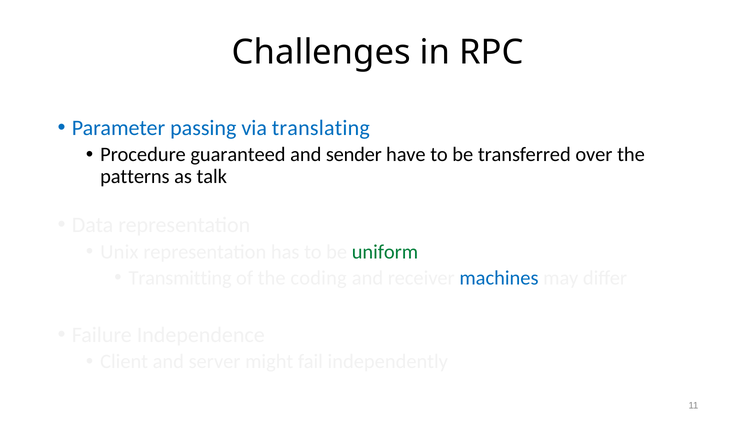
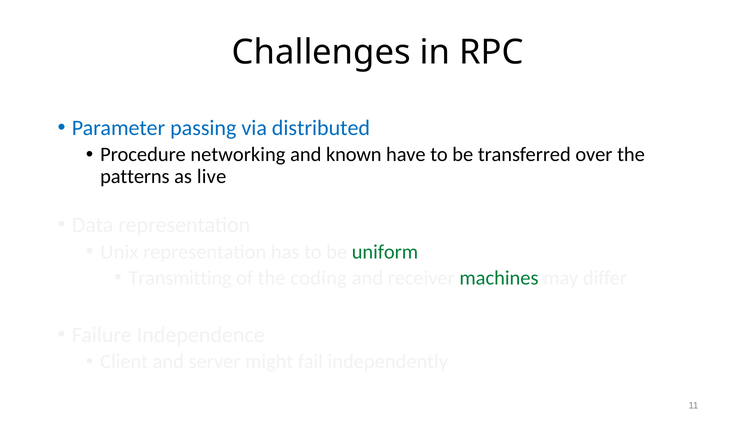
translating: translating -> distributed
guaranteed: guaranteed -> networking
sender: sender -> known
talk: talk -> live
machines colour: blue -> green
